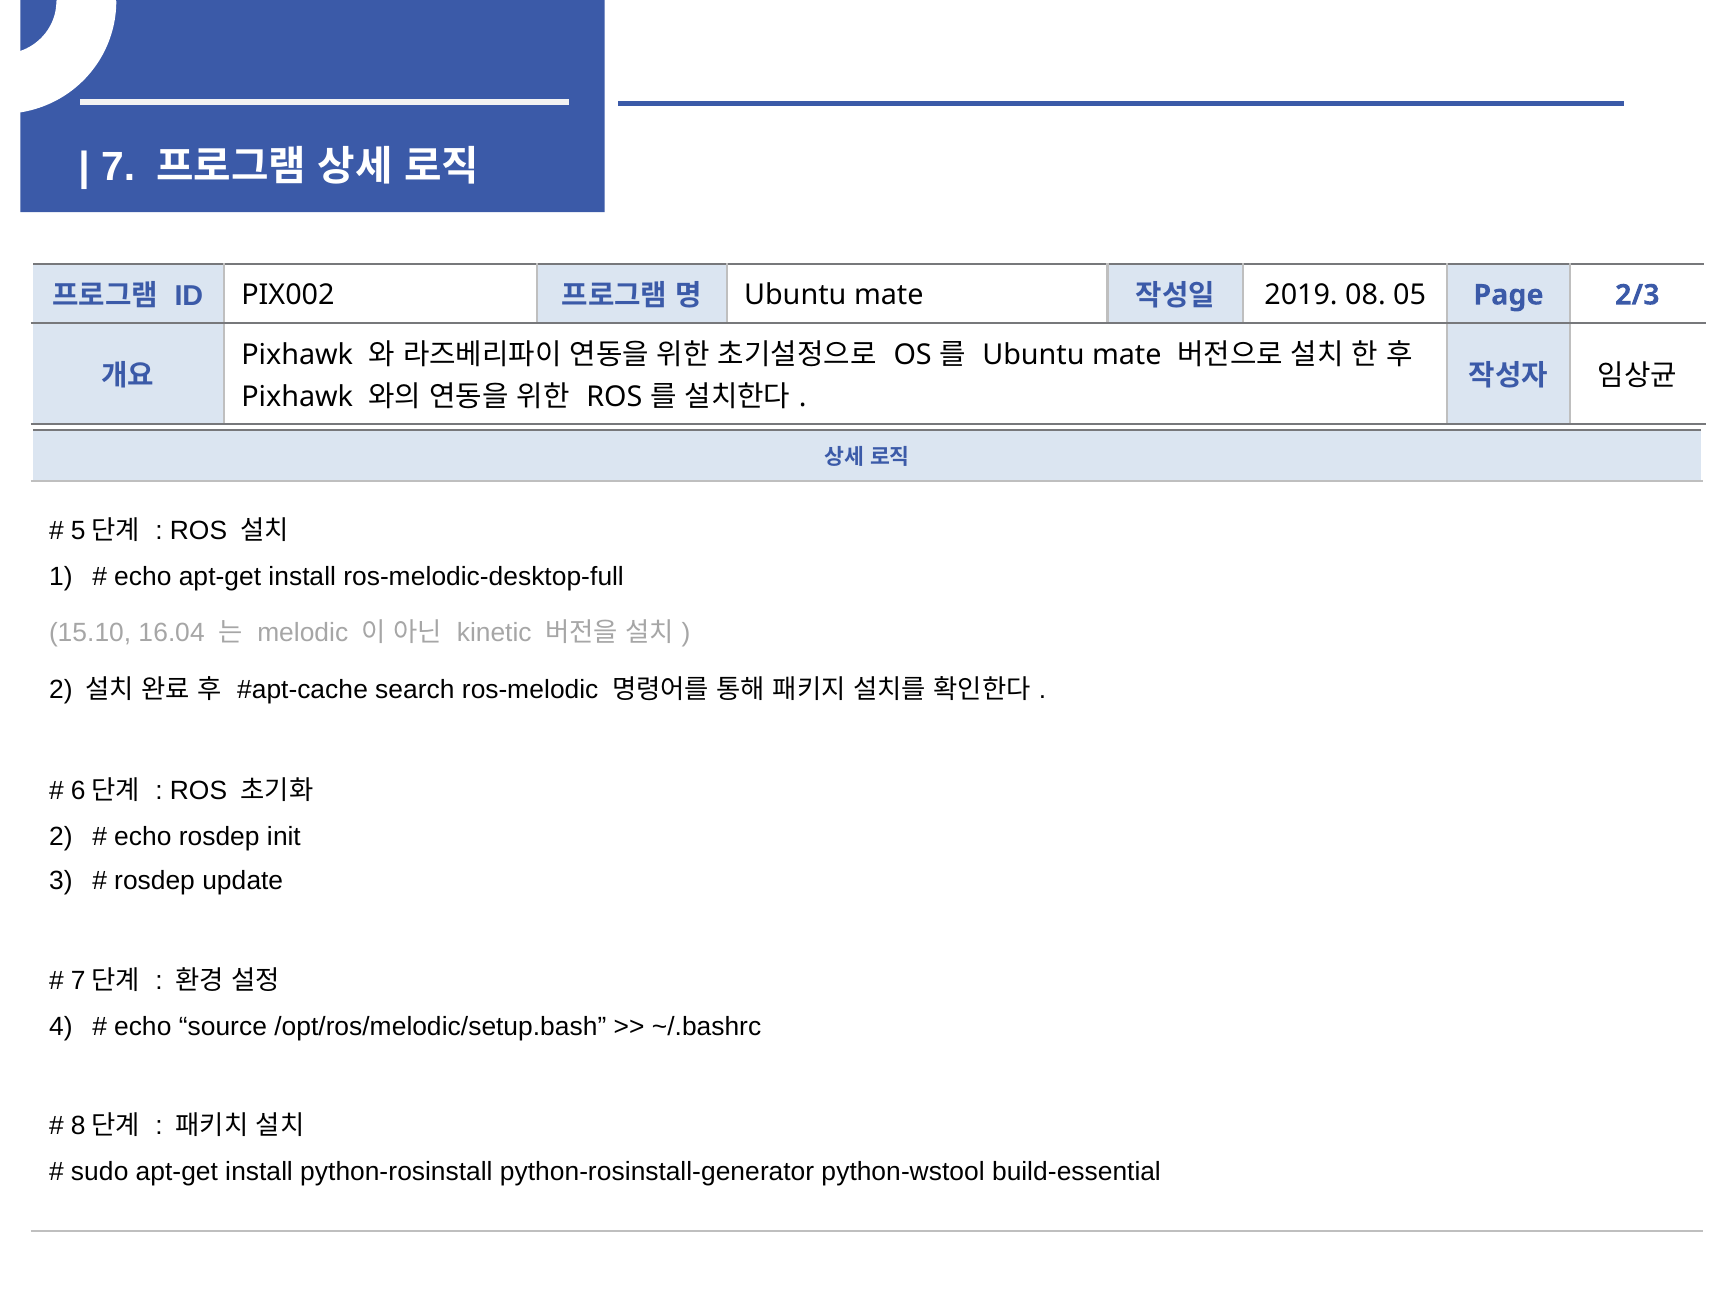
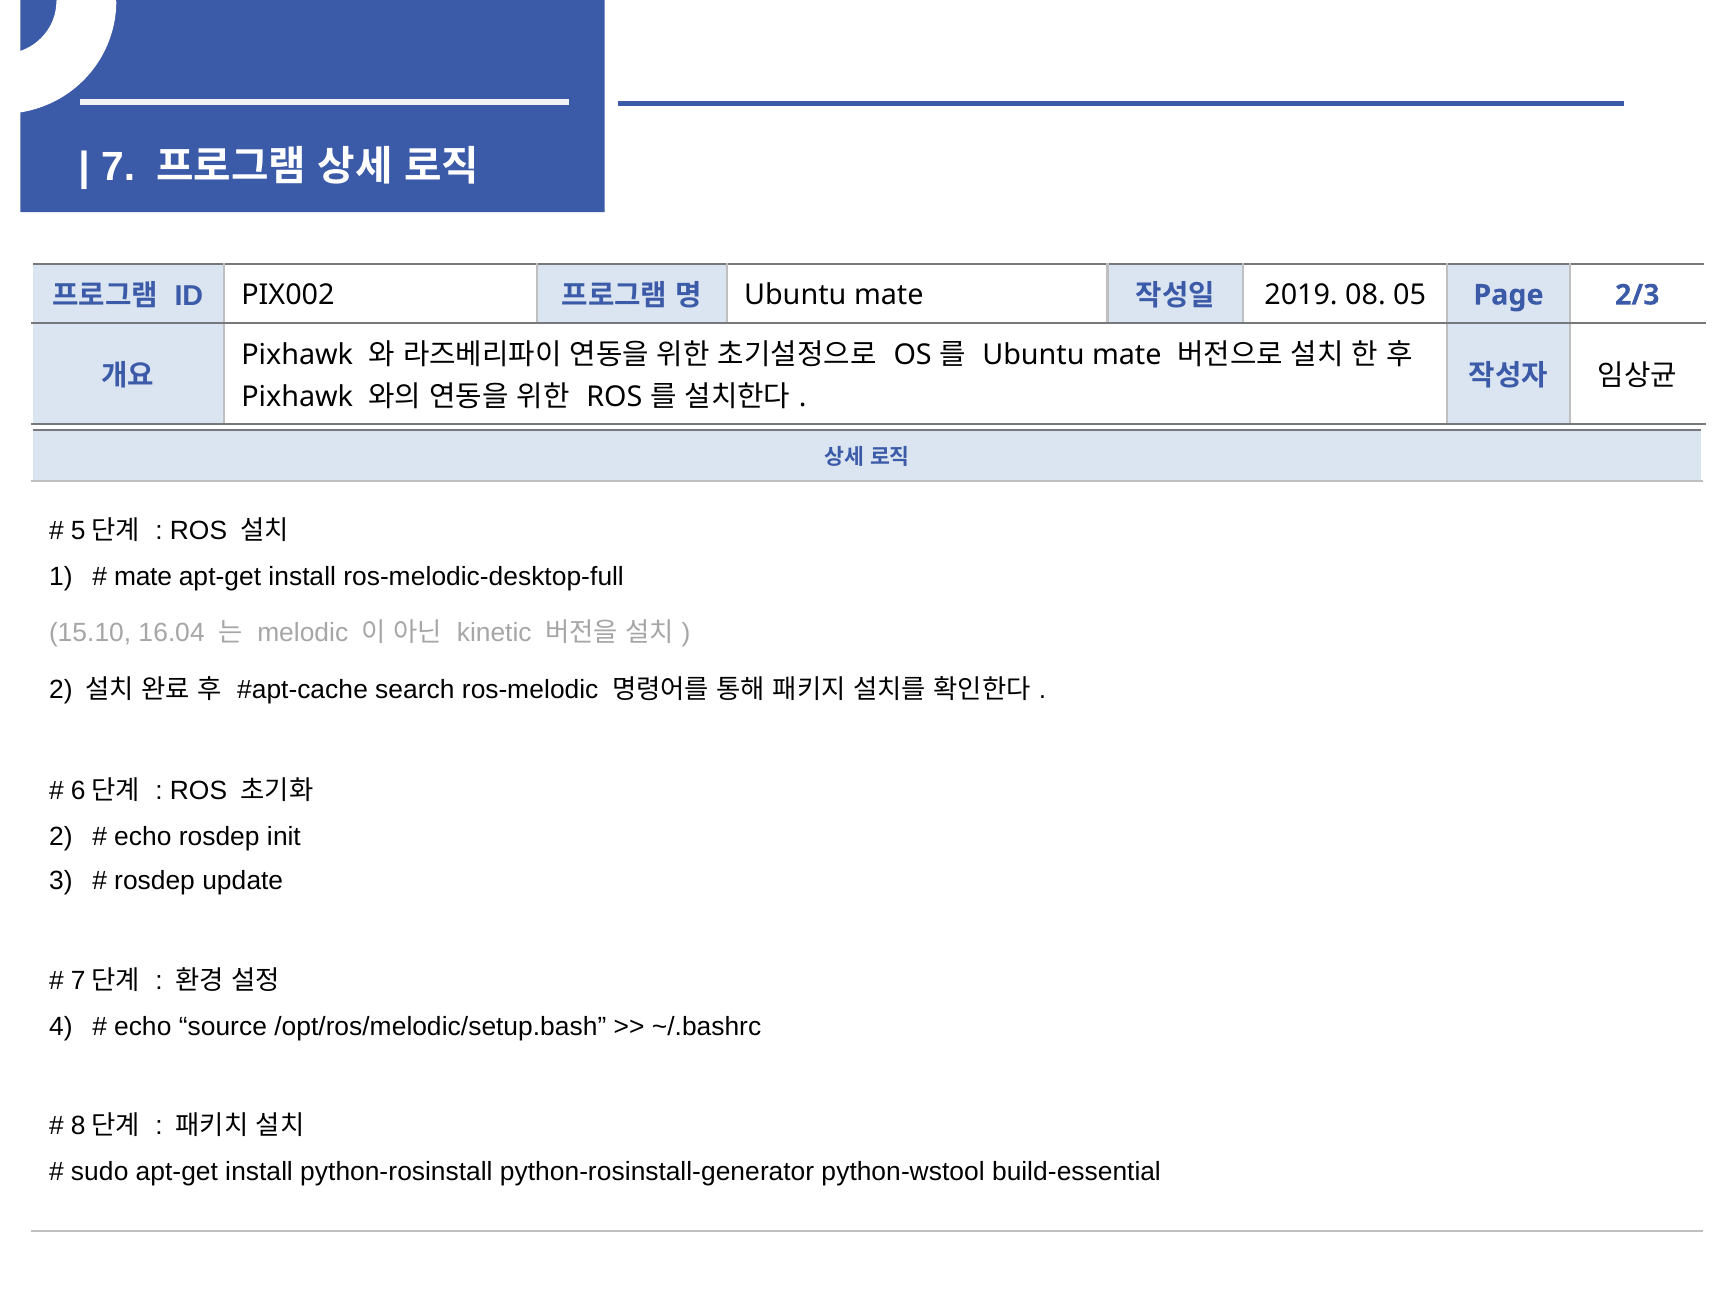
echo at (143, 577): echo -> mate
